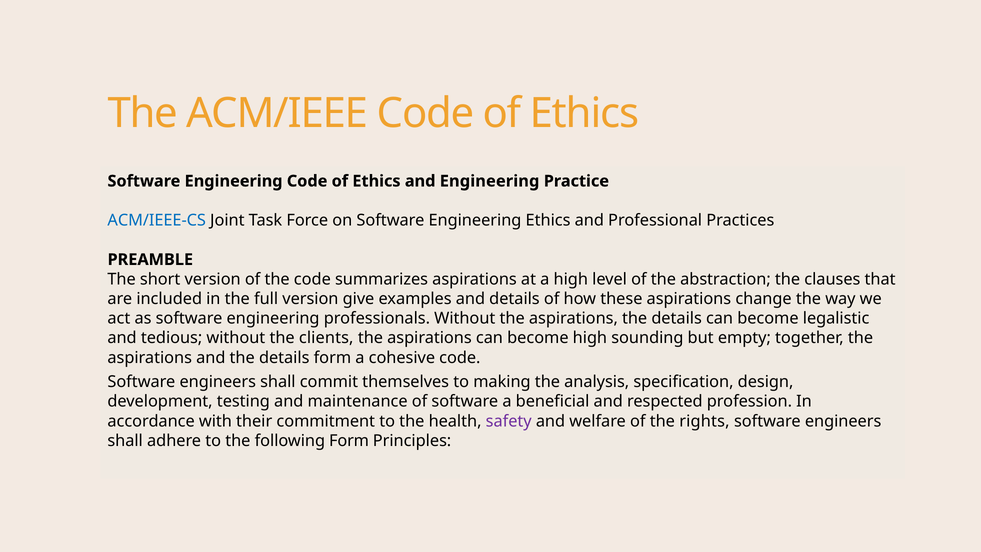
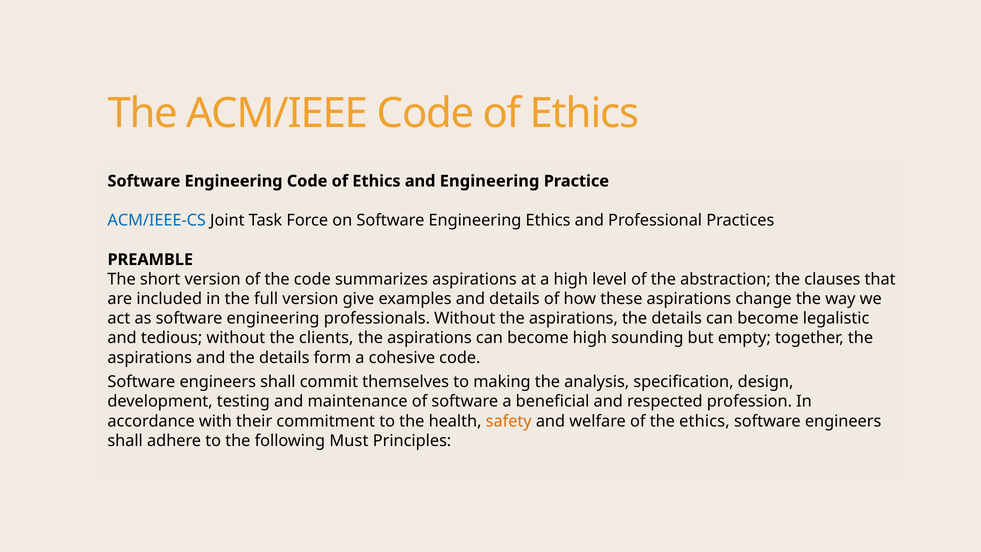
safety colour: purple -> orange
the rights: rights -> ethics
following Form: Form -> Must
